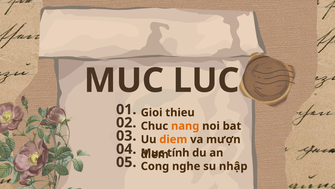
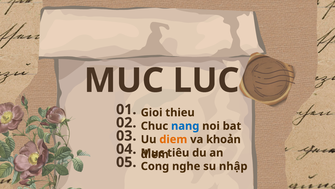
nang colour: orange -> blue
mượn: mượn -> khoản
tính: tính -> tiêu
